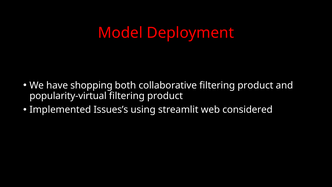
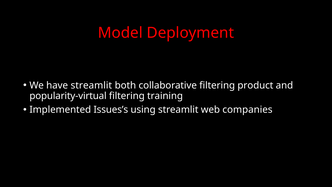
have shopping: shopping -> streamlit
product at (165, 96): product -> training
considered: considered -> companies
